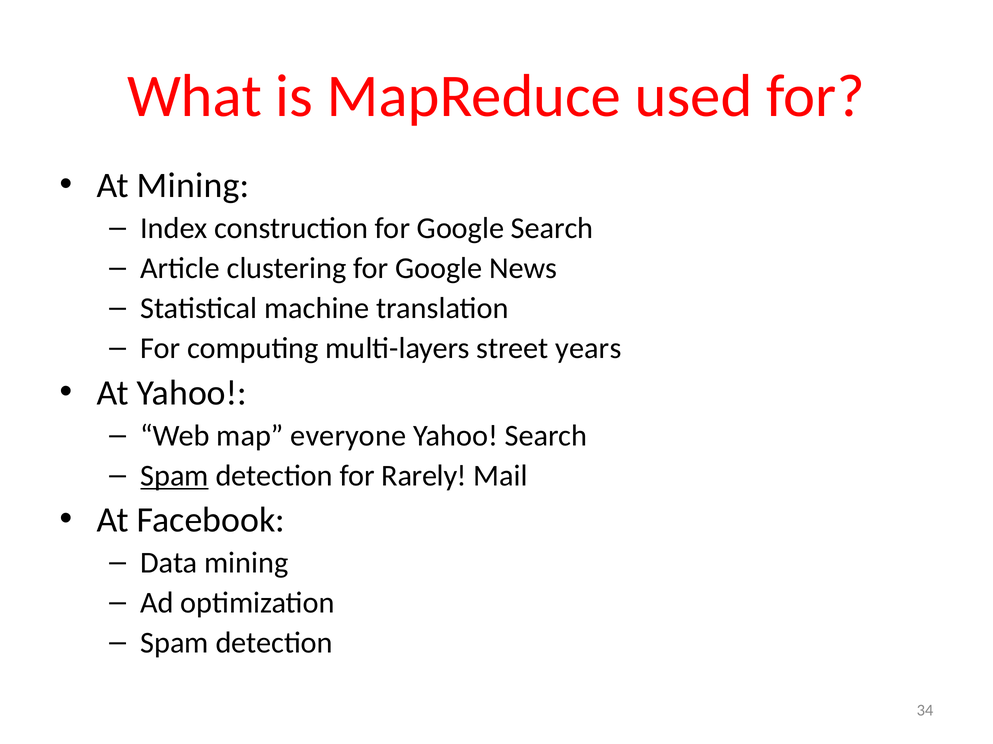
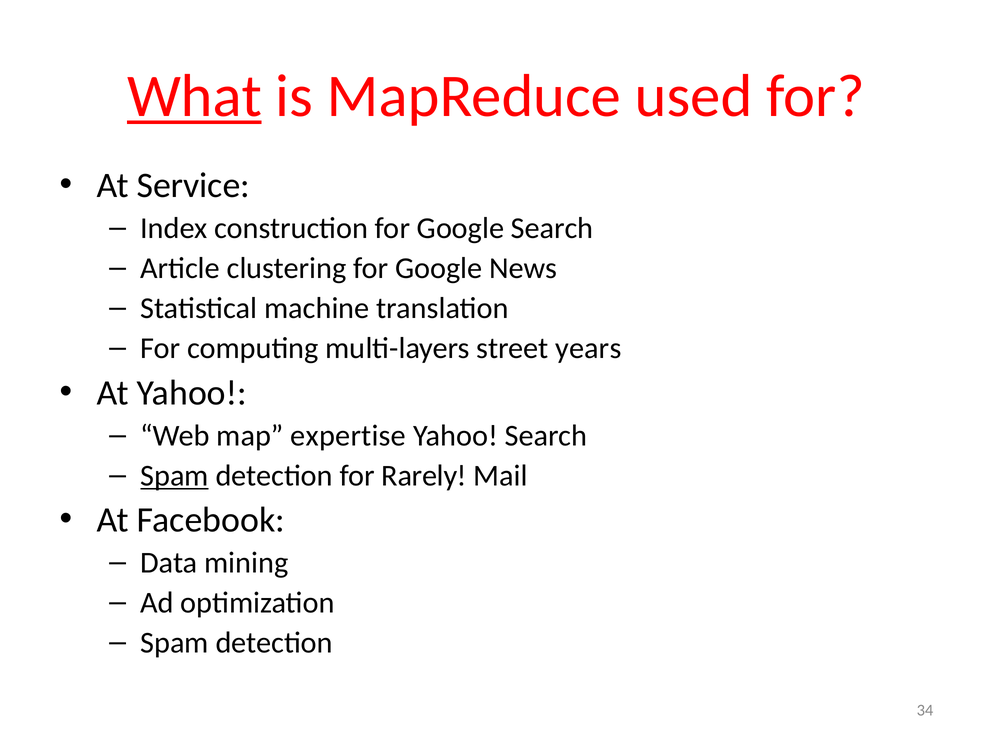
What underline: none -> present
At Mining: Mining -> Service
everyone: everyone -> expertise
